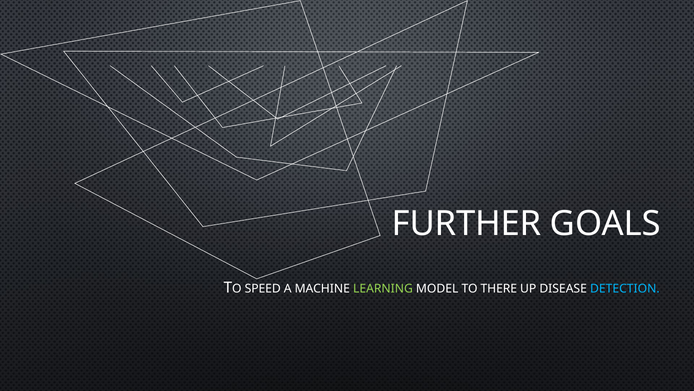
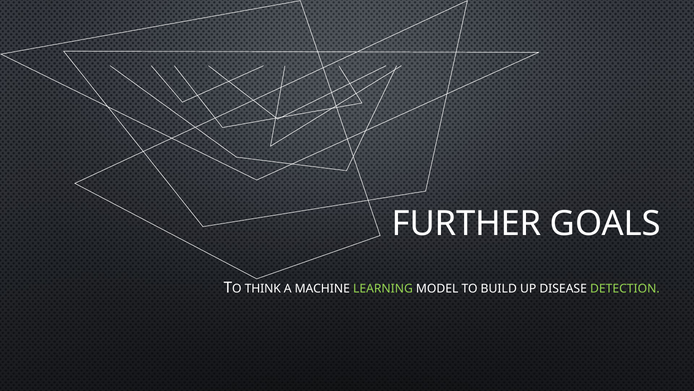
SPEED: SPEED -> THINK
THERE: THERE -> BUILD
DETECTION colour: light blue -> light green
